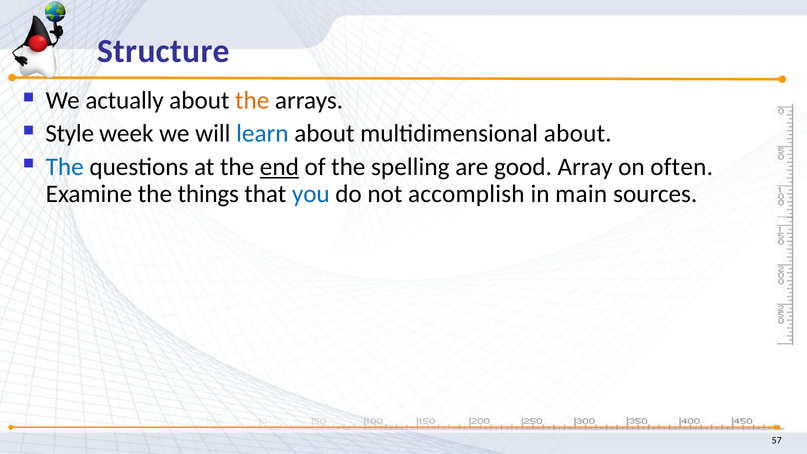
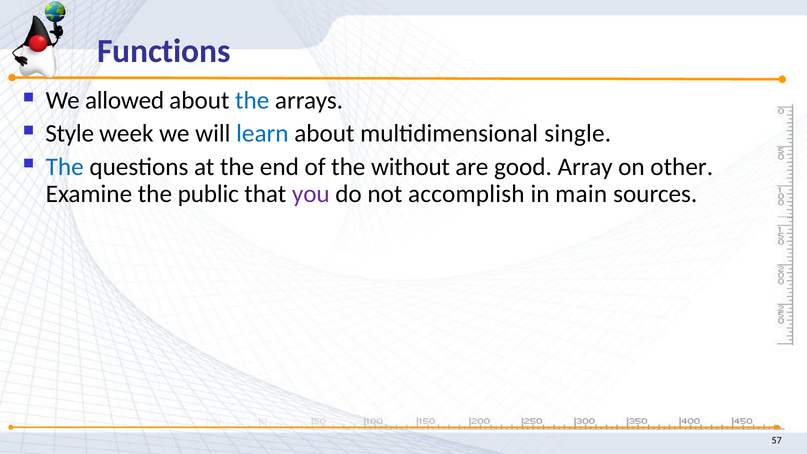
Structure: Structure -> Functions
actually: actually -> allowed
the at (252, 100) colour: orange -> blue
multidimensional about: about -> single
end underline: present -> none
spelling: spelling -> without
often: often -> other
things: things -> public
you colour: blue -> purple
